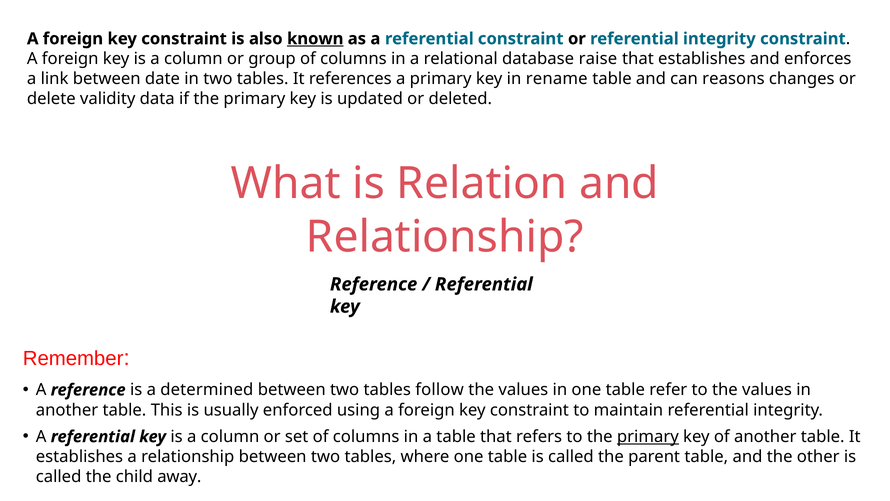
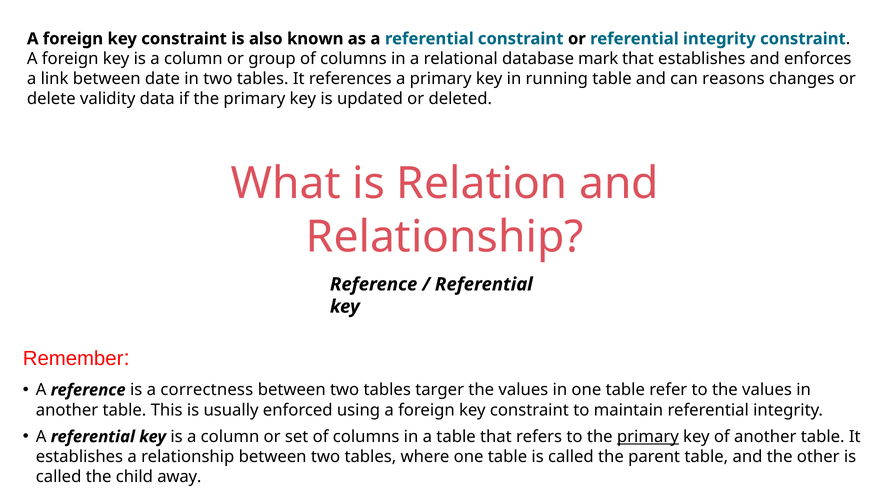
known underline: present -> none
raise: raise -> mark
rename: rename -> running
determined: determined -> correctness
follow: follow -> targer
